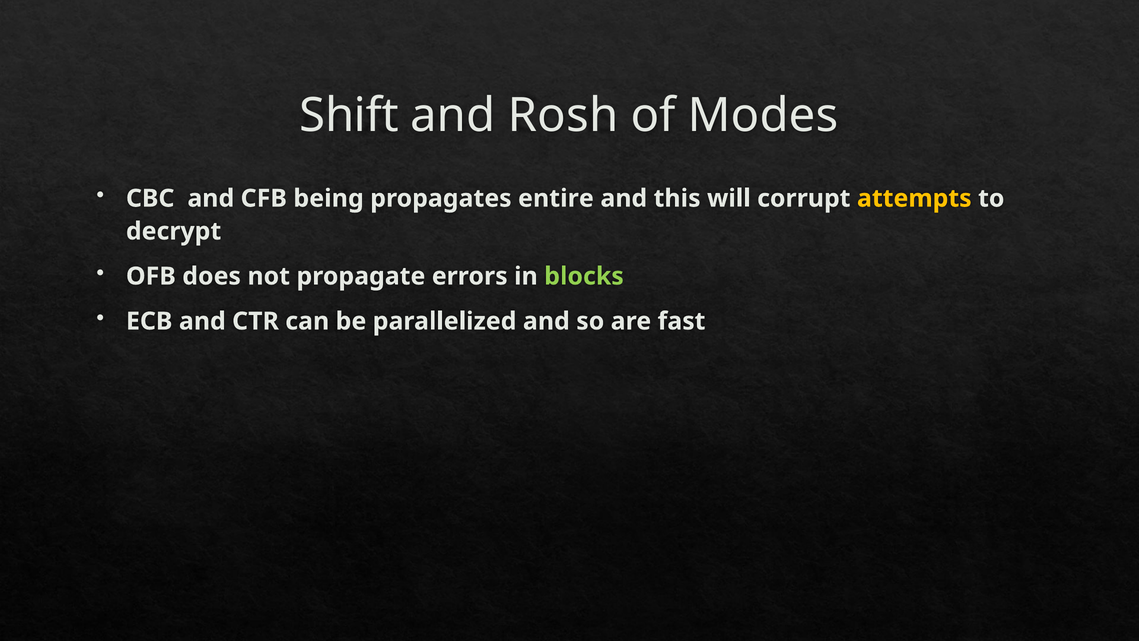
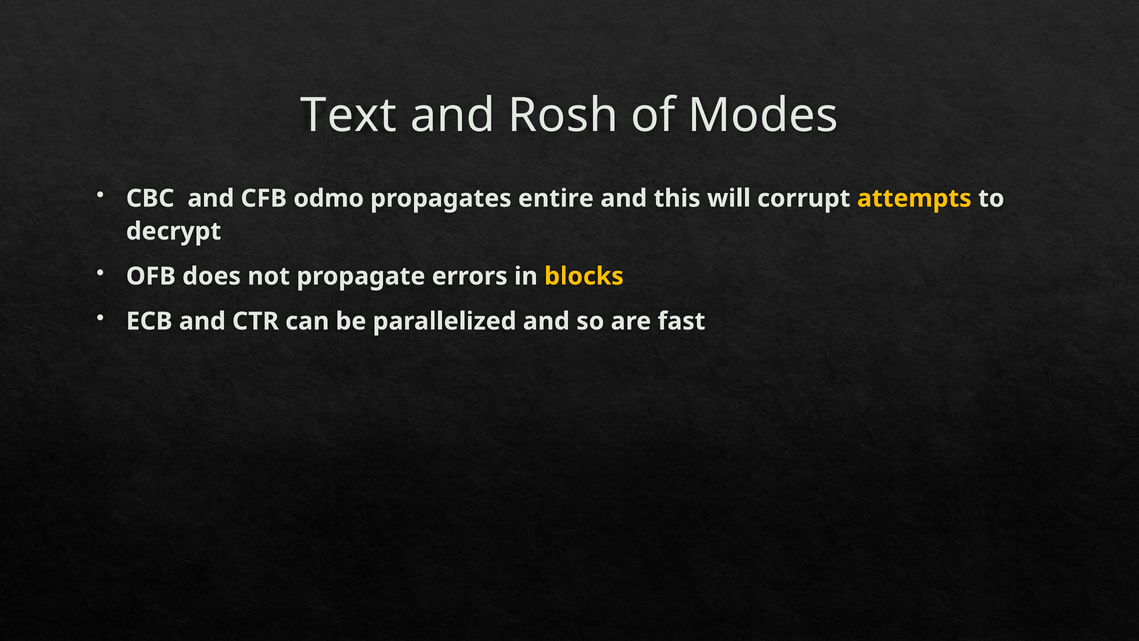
Shift: Shift -> Text
being: being -> odmo
blocks colour: light green -> yellow
